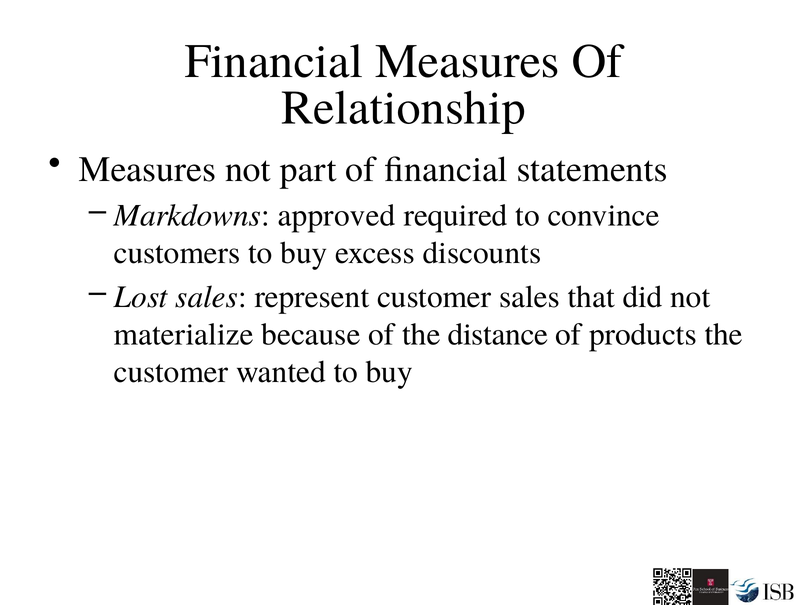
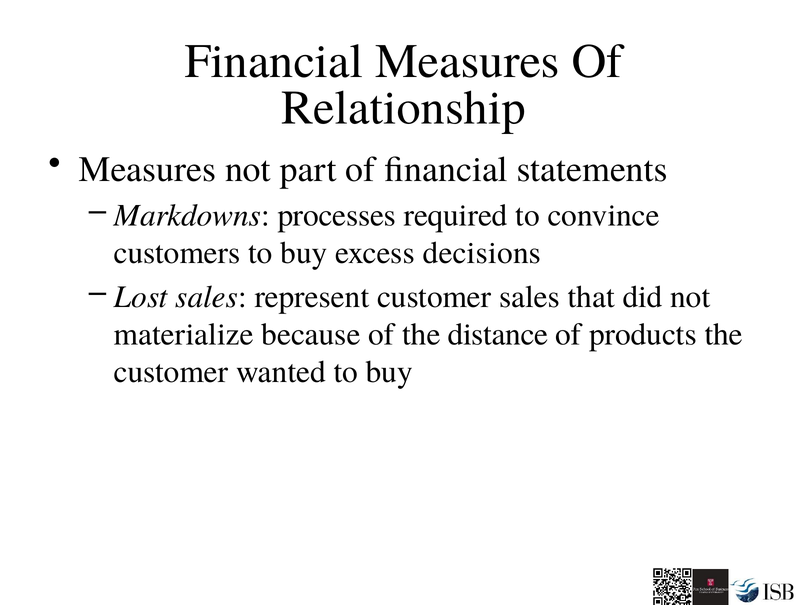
approved: approved -> processes
discounts: discounts -> decisions
